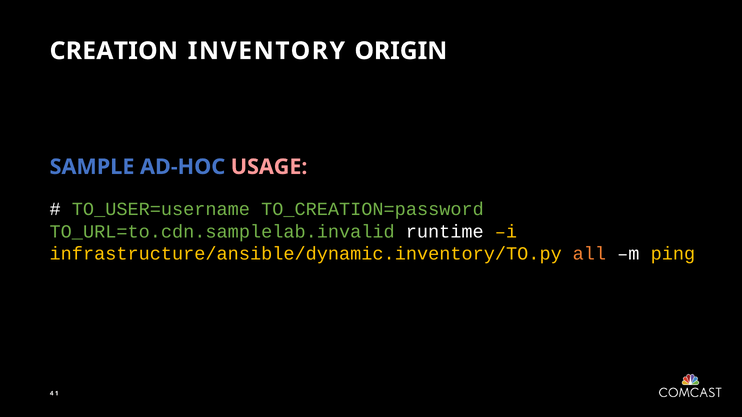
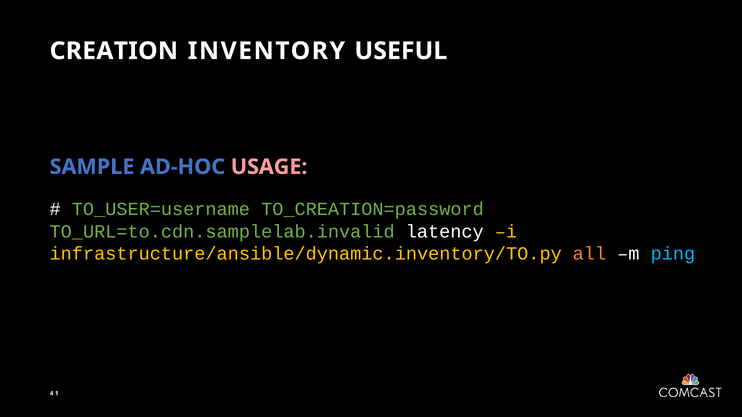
ORIGIN: ORIGIN -> USEFUL
runtime: runtime -> latency
ping colour: yellow -> light blue
